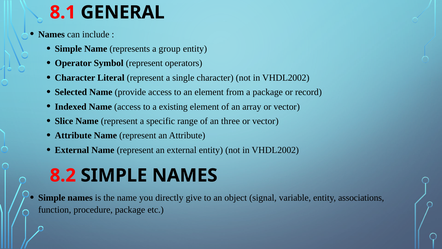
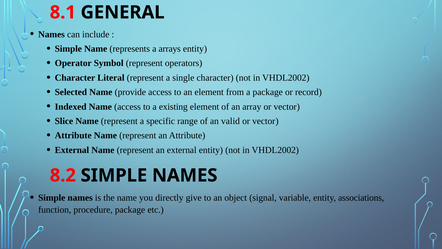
group: group -> arrays
three: three -> valid
